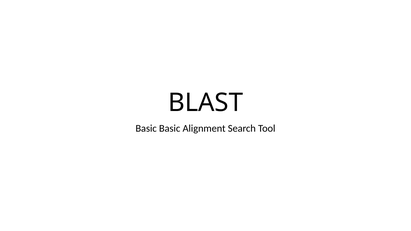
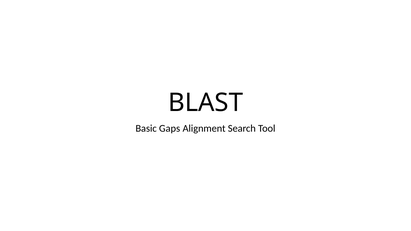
Basic Basic: Basic -> Gaps
